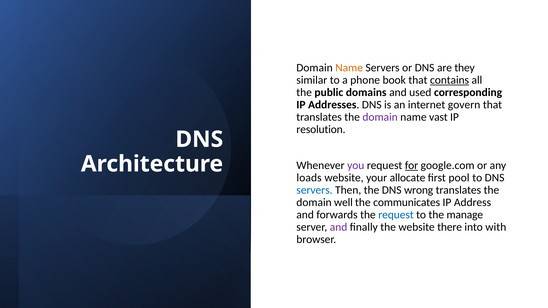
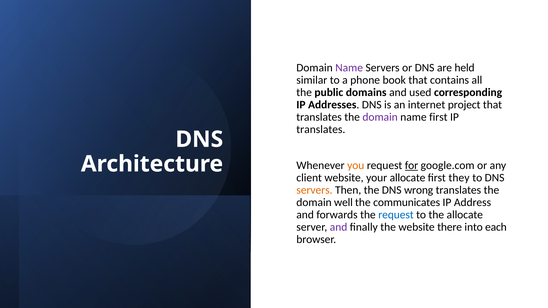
Name at (349, 68) colour: orange -> purple
they: they -> held
contains underline: present -> none
govern: govern -> project
name vast: vast -> first
resolution at (321, 130): resolution -> translates
you colour: purple -> orange
loads: loads -> client
pool: pool -> they
servers at (314, 190) colour: blue -> orange
the manage: manage -> allocate
with: with -> each
